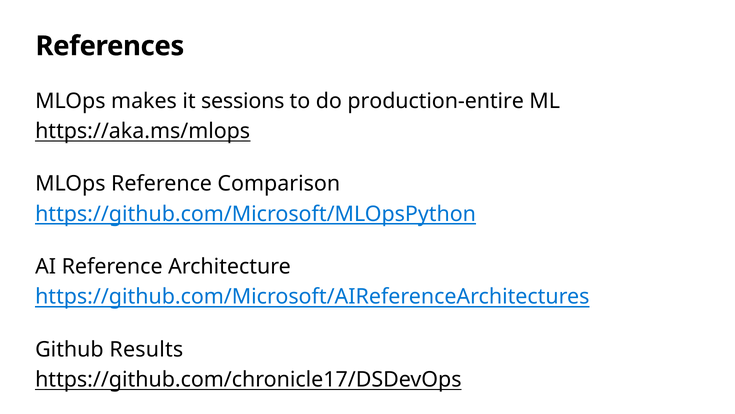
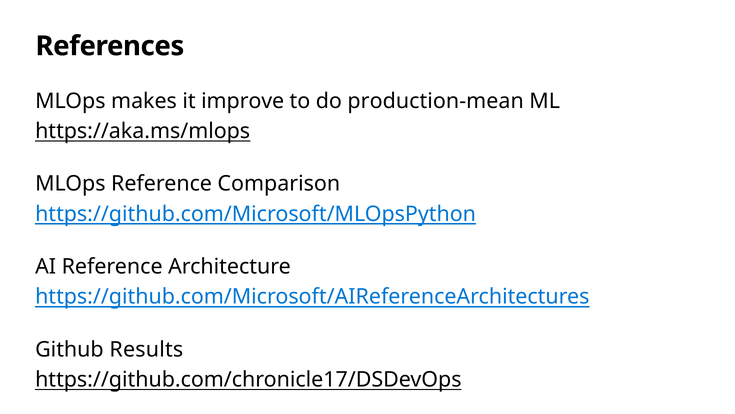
sessions: sessions -> improve
production-entire: production-entire -> production-mean
